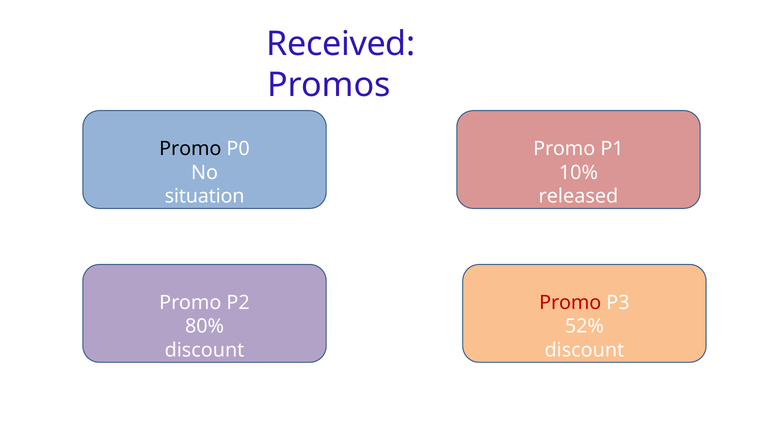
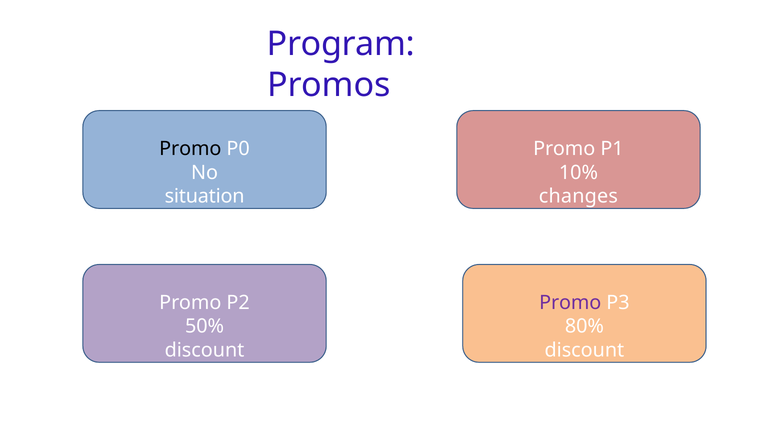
Received: Received -> Program
released: released -> changes
Promo at (570, 303) colour: red -> purple
80%: 80% -> 50%
52%: 52% -> 80%
